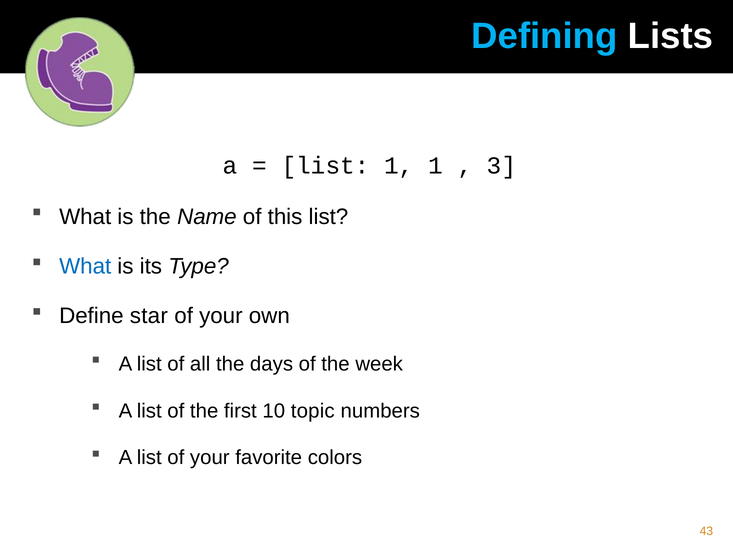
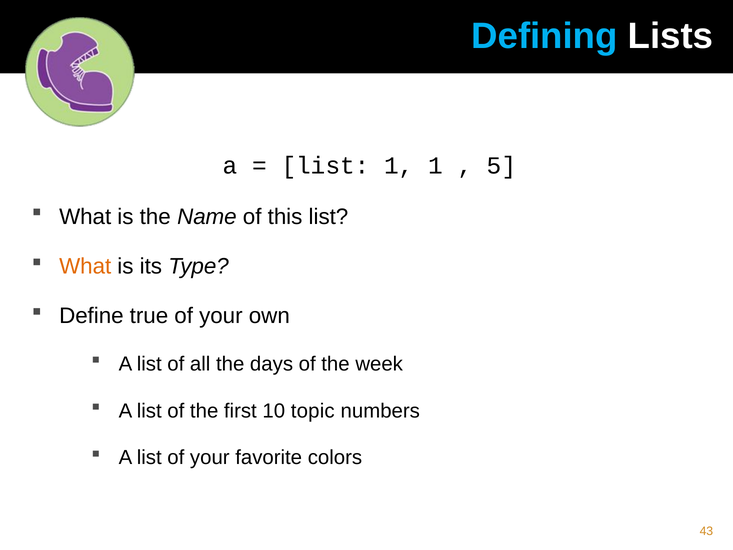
3: 3 -> 5
What at (85, 266) colour: blue -> orange
star: star -> true
